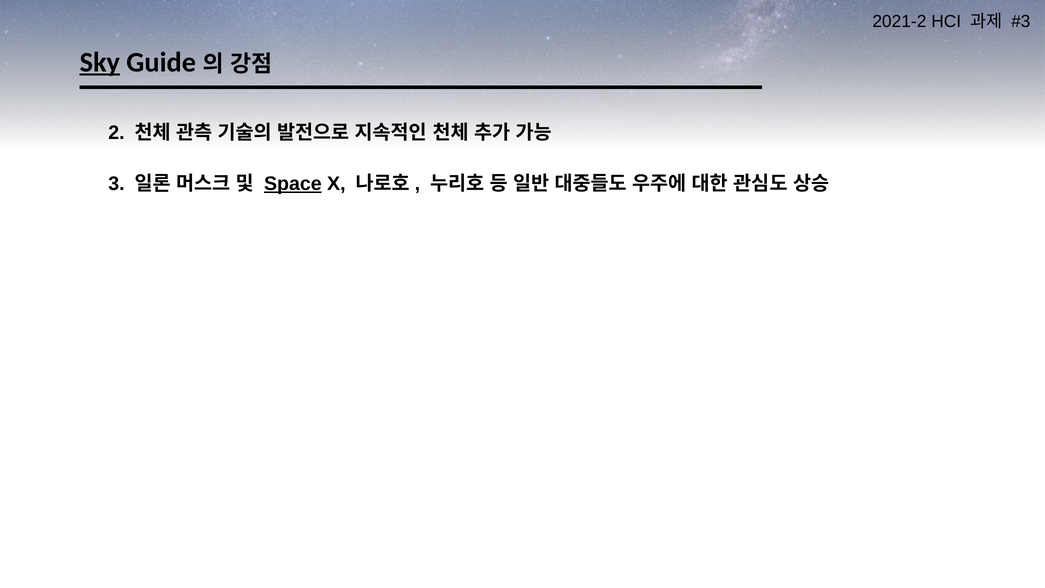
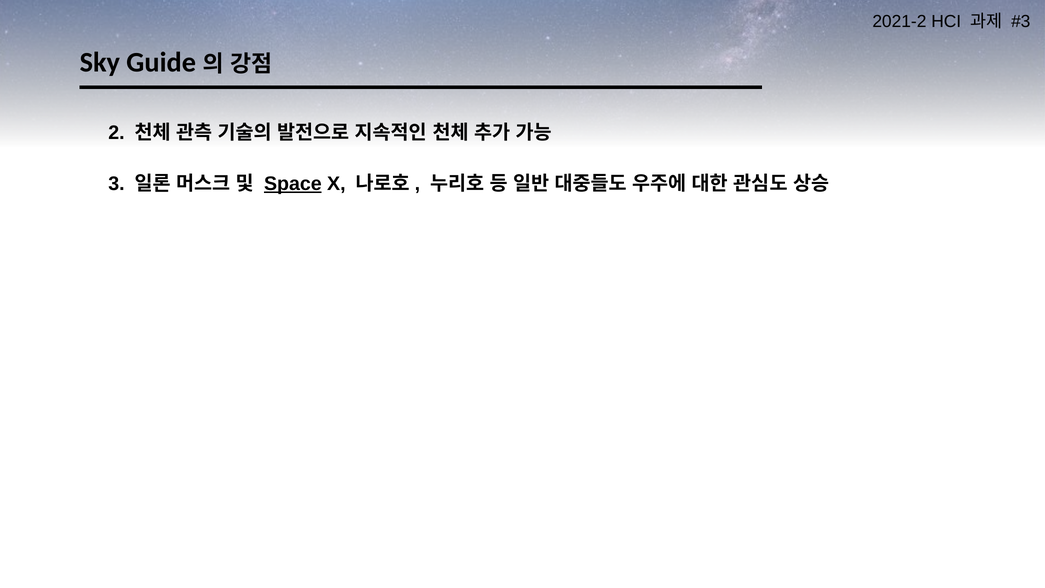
Sky underline: present -> none
